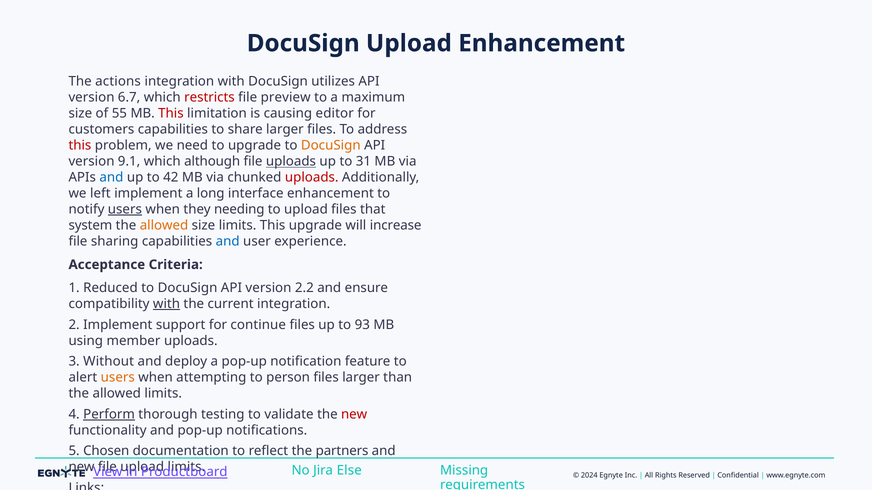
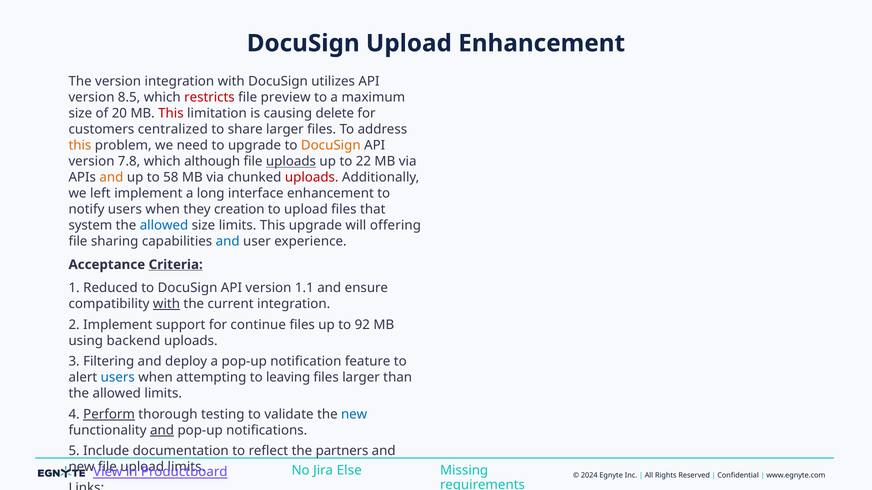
The actions: actions -> version
6.7: 6.7 -> 8.5
55: 55 -> 20
editor: editor -> delete
customers capabilities: capabilities -> centralized
this at (80, 146) colour: red -> orange
9.1: 9.1 -> 7.8
31: 31 -> 22
and at (111, 178) colour: blue -> orange
42: 42 -> 58
users at (125, 210) underline: present -> none
needing: needing -> creation
allowed at (164, 226) colour: orange -> blue
increase: increase -> offering
Criteria underline: none -> present
2.2: 2.2 -> 1.1
93: 93 -> 92
member: member -> backend
Without: Without -> Filtering
users at (118, 378) colour: orange -> blue
person: person -> leaving
new at (354, 415) colour: red -> blue
and at (162, 431) underline: none -> present
Chosen: Chosen -> Include
